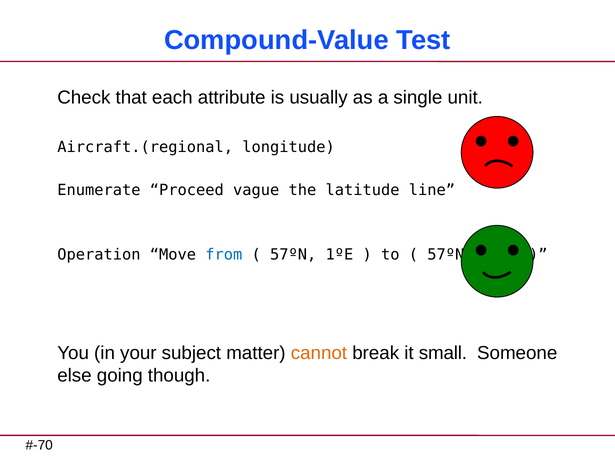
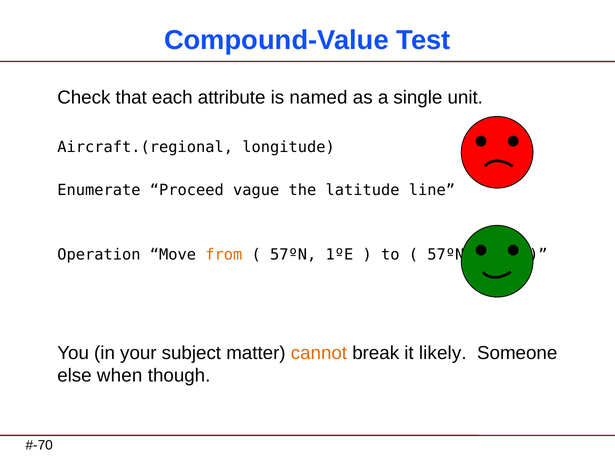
usually: usually -> named
from colour: blue -> orange
small: small -> likely
going: going -> when
